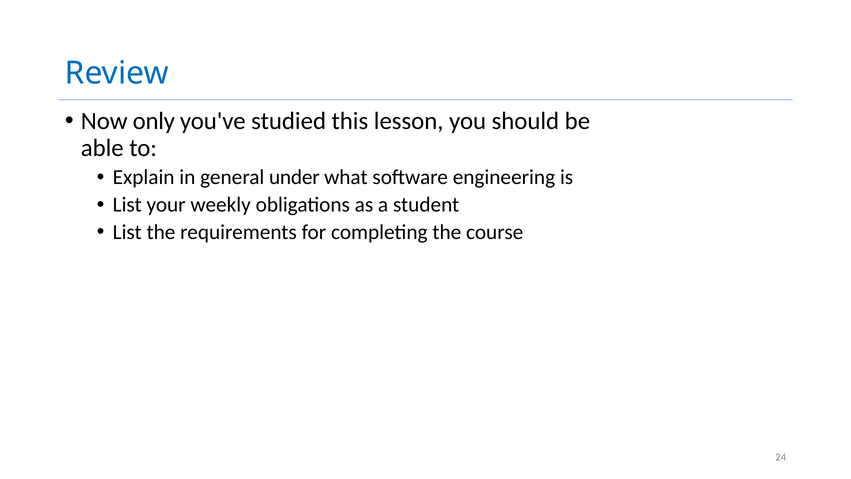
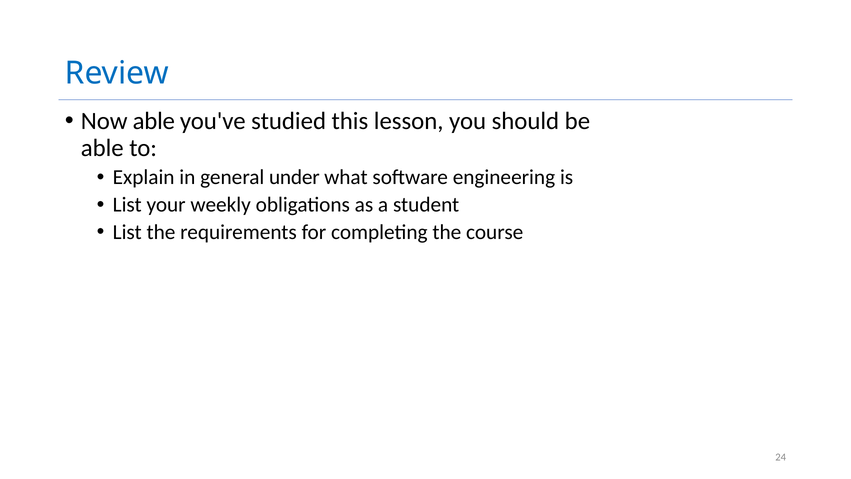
Now only: only -> able
